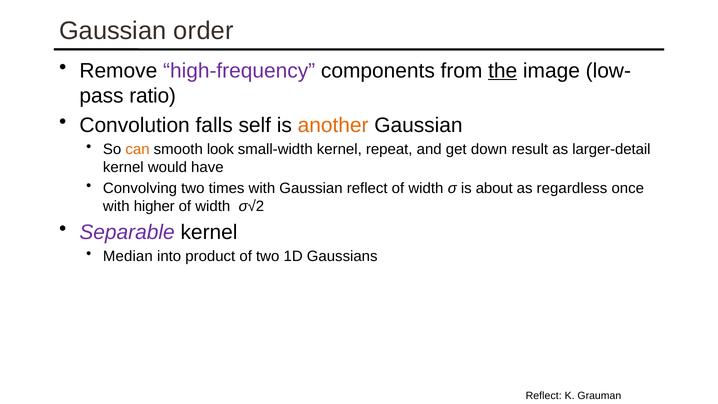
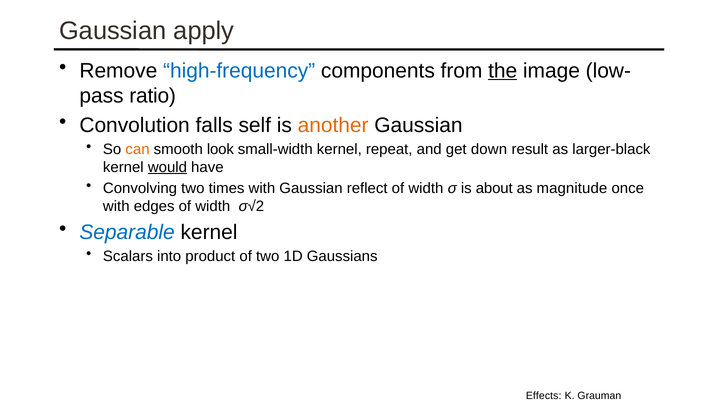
order: order -> apply
high-frequency colour: purple -> blue
larger-detail: larger-detail -> larger-black
would underline: none -> present
regardless: regardless -> magnitude
higher: higher -> edges
Separable colour: purple -> blue
Median: Median -> Scalars
Reflect at (544, 396): Reflect -> Effects
